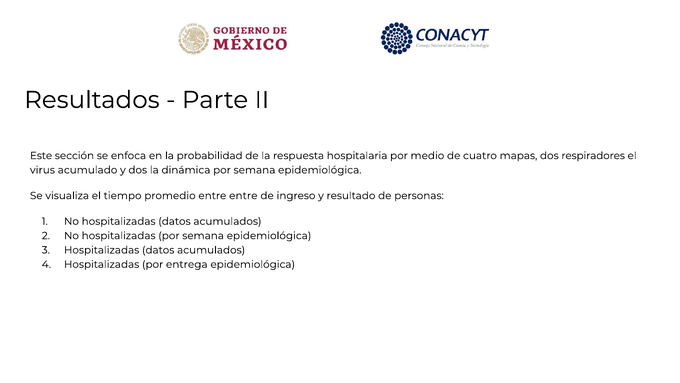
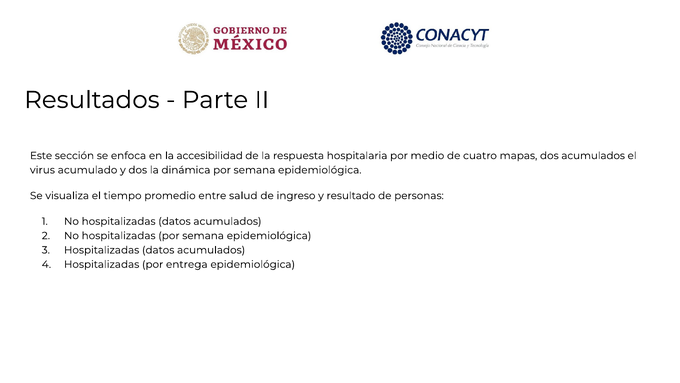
probabilidad: probabilidad -> accesibilidad
dos respiradores: respiradores -> acumulados
entre entre: entre -> salud
